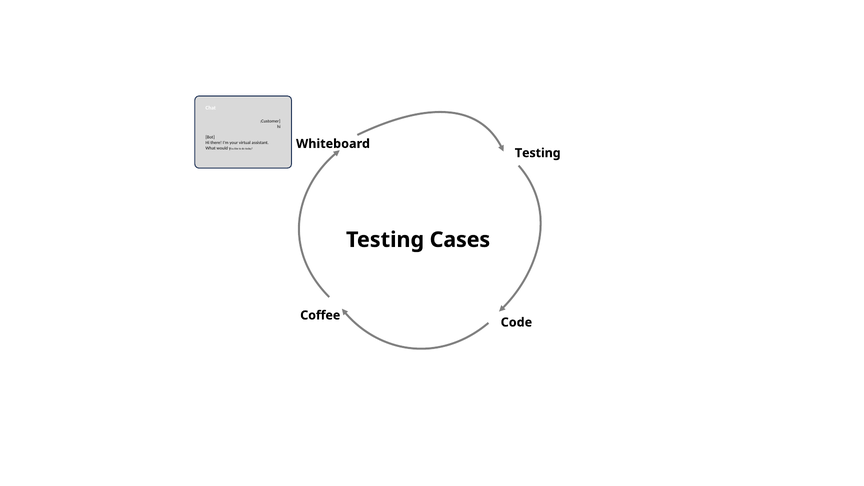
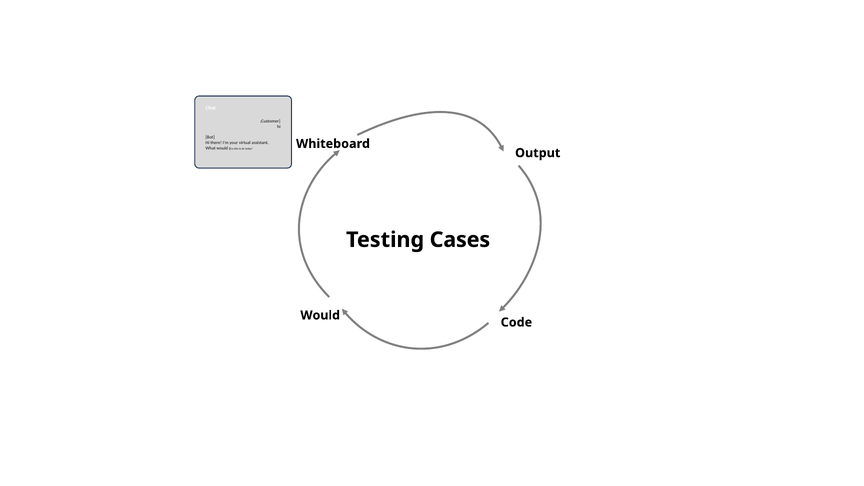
Testing at (538, 153): Testing -> Output
Coffee at (320, 315): Coffee -> Would
